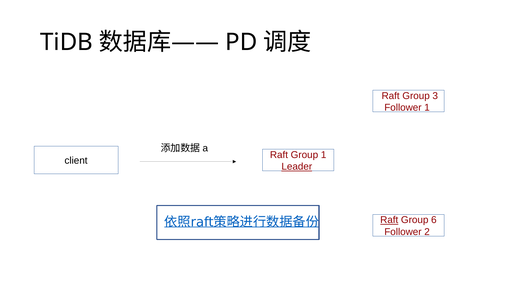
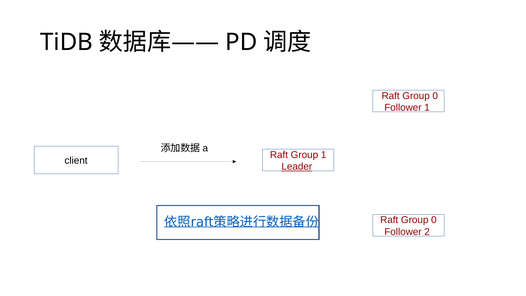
3 at (435, 96): 3 -> 0
Raft at (389, 220) underline: present -> none
6 at (434, 220): 6 -> 0
